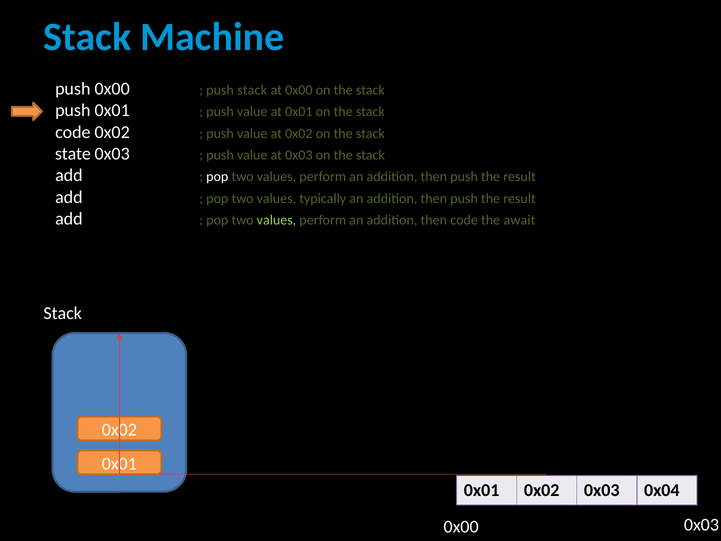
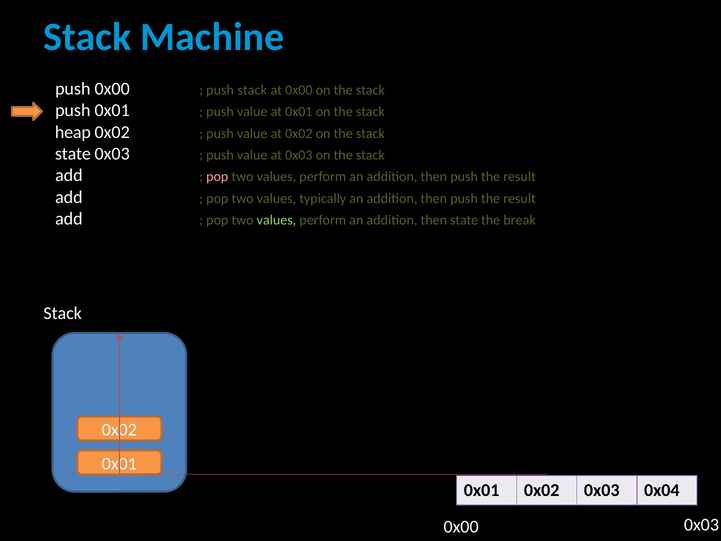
code at (73, 132): code -> heap
pop at (217, 177) colour: white -> pink
then code: code -> state
await: await -> break
